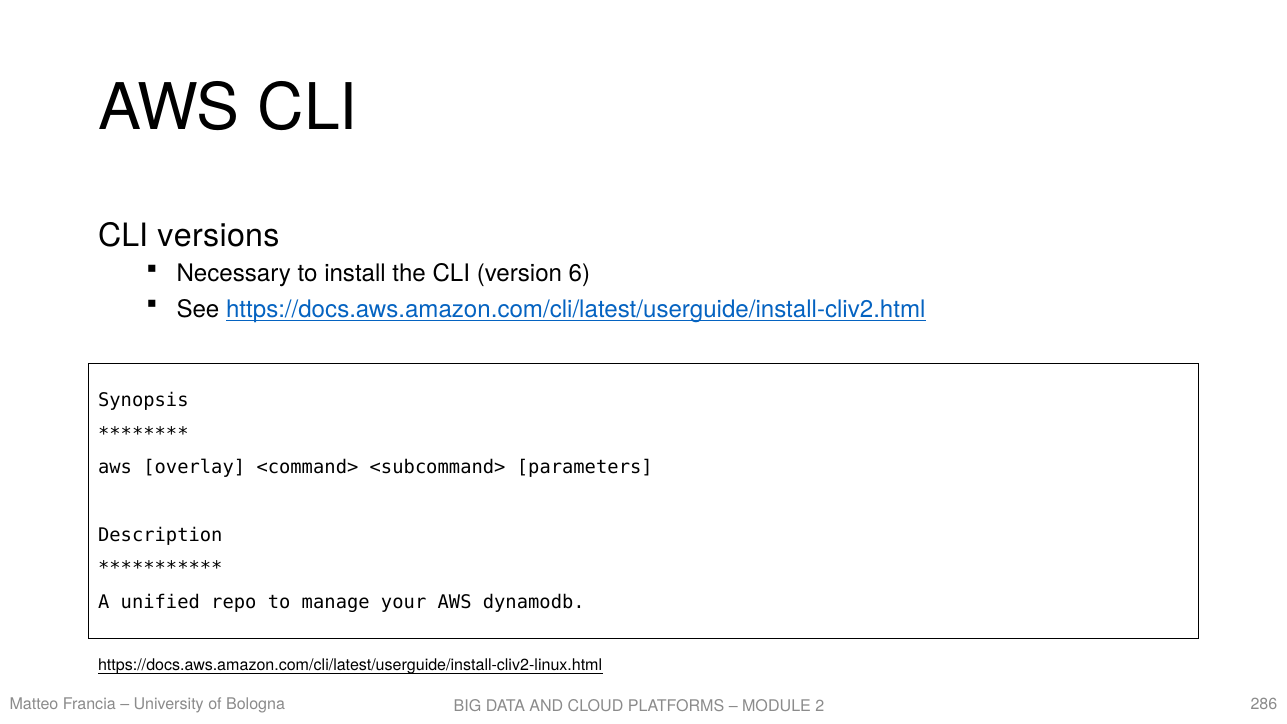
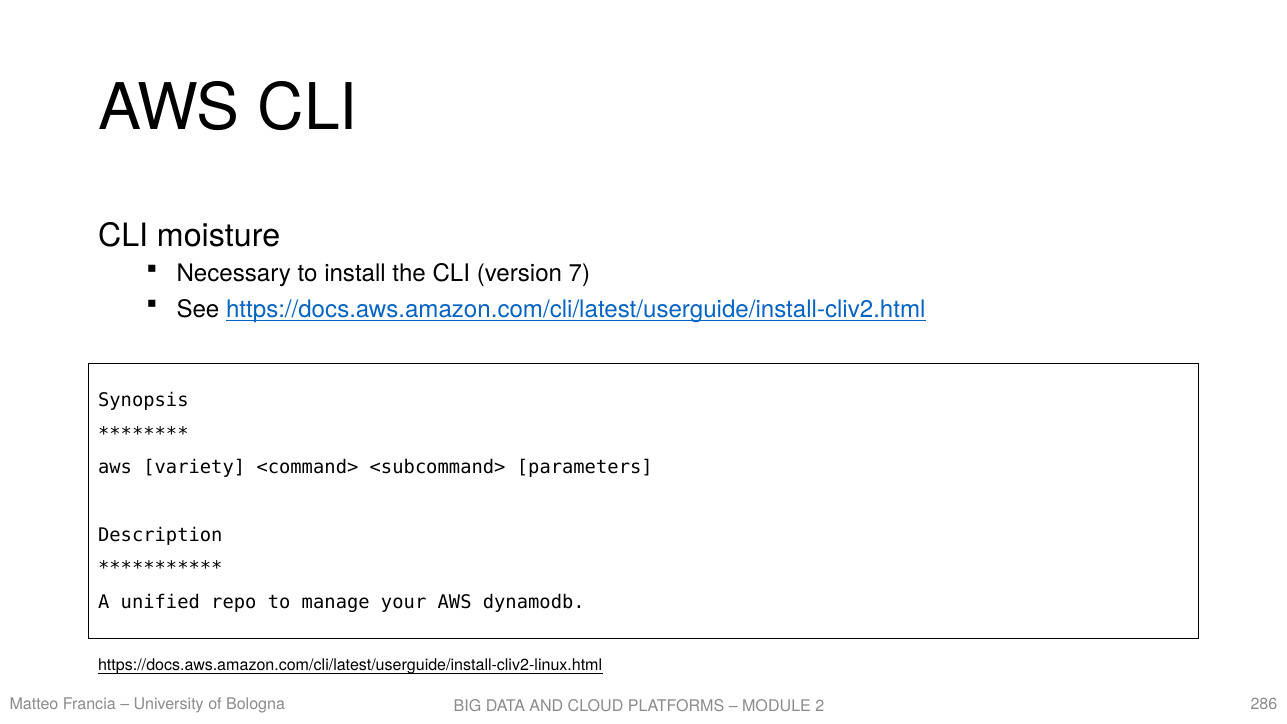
versions: versions -> moisture
6: 6 -> 7
overlay: overlay -> variety
